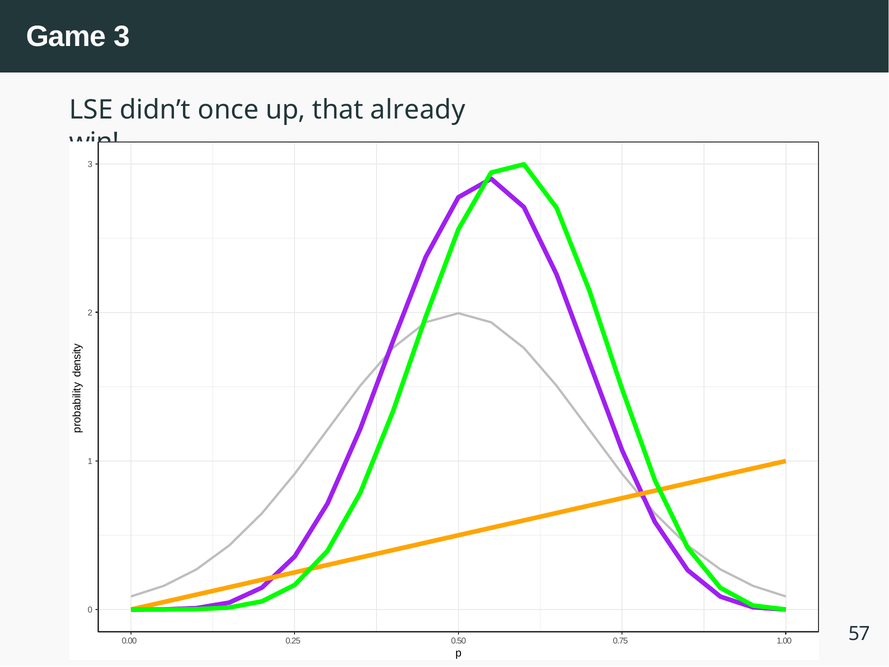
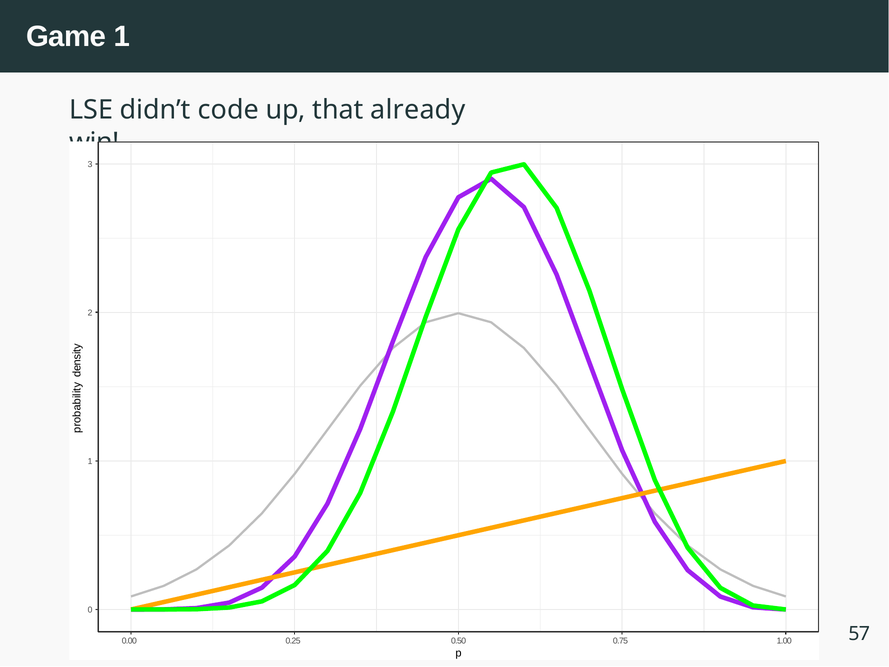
Game 3: 3 -> 1
once: once -> code
